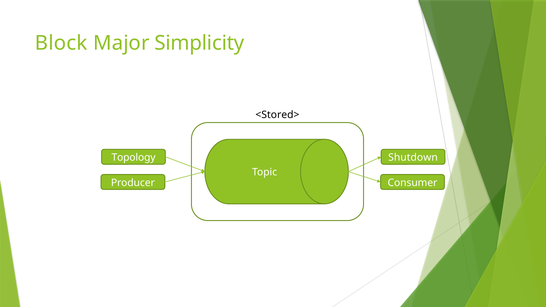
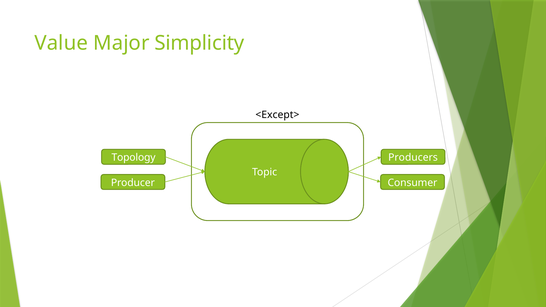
Block: Block -> Value
<Stored>: <Stored> -> <Except>
Shutdown: Shutdown -> Producers
